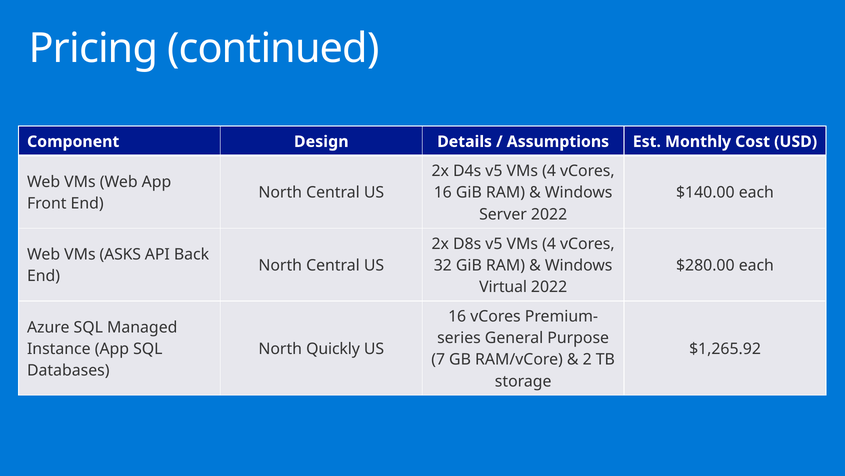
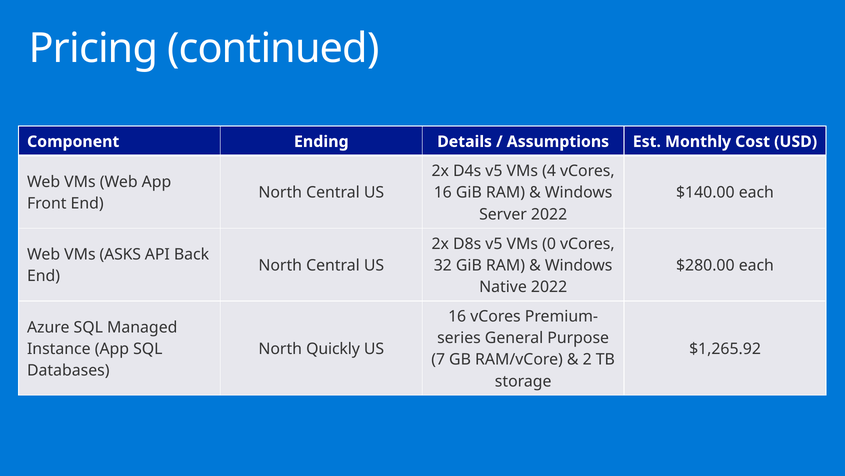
Design: Design -> Ending
D8s v5 VMs 4: 4 -> 0
Virtual: Virtual -> Native
